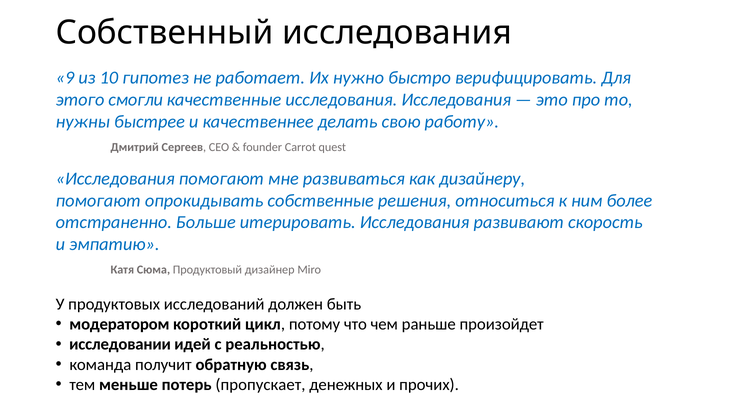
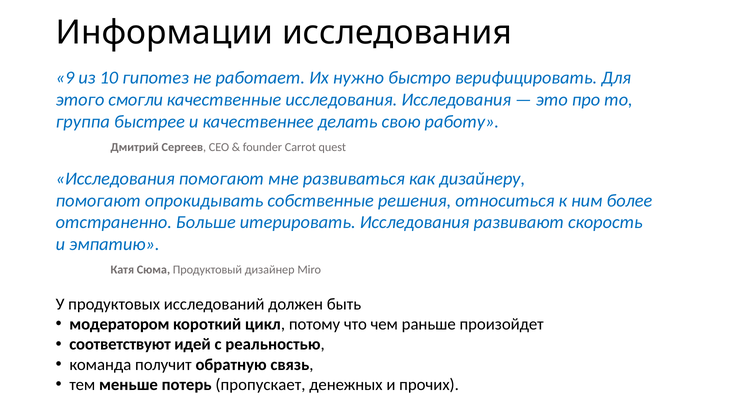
Собственный: Собственный -> Информации
нужны: нужны -> группа
исследовании: исследовании -> соответствуют
